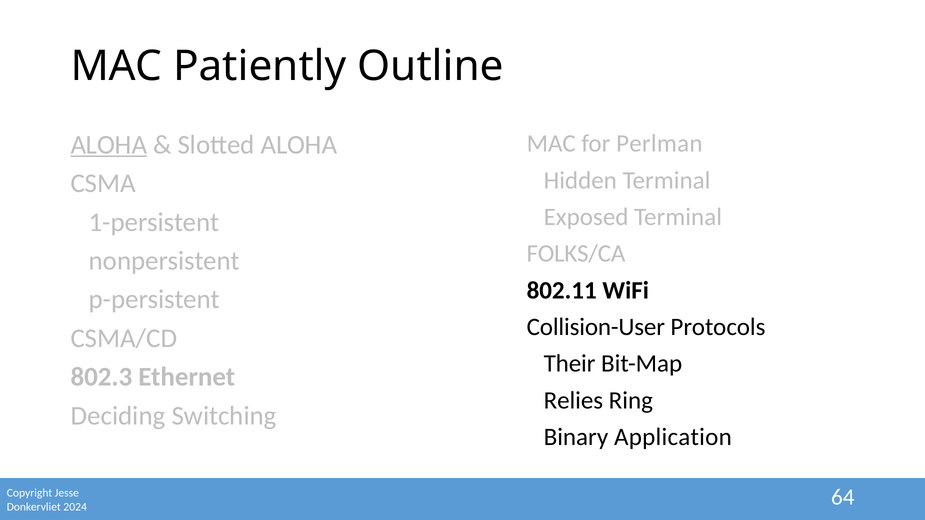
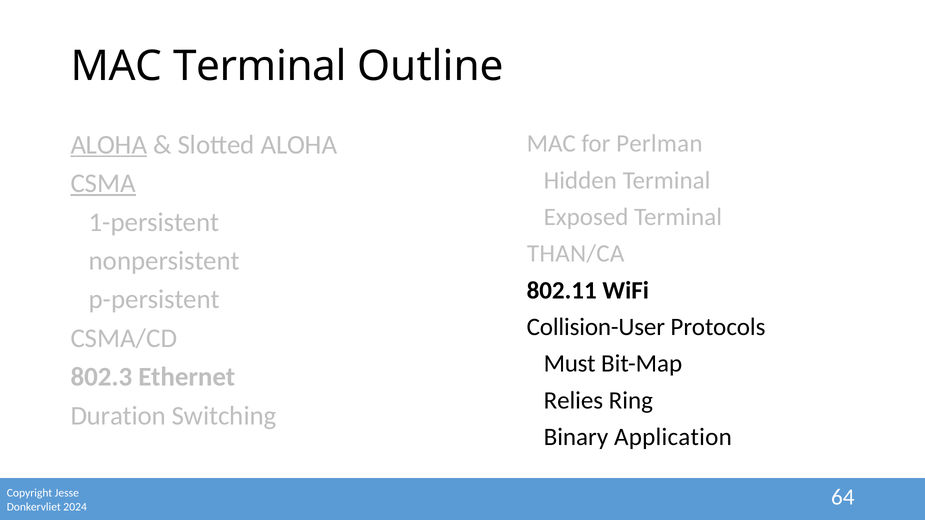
MAC Patiently: Patiently -> Terminal
CSMA underline: none -> present
FOLKS/CA: FOLKS/CA -> THAN/CA
Their: Their -> Must
Deciding: Deciding -> Duration
